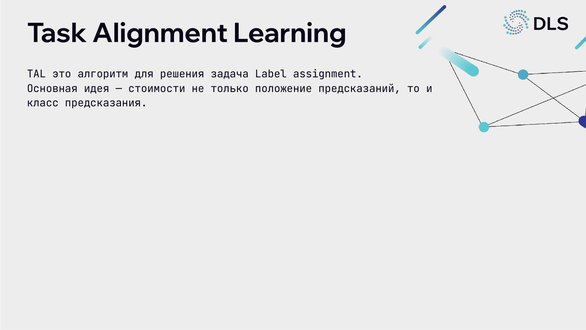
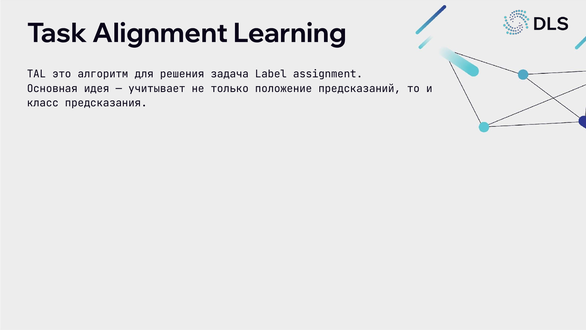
стоимости: стоимости -> учитывает
